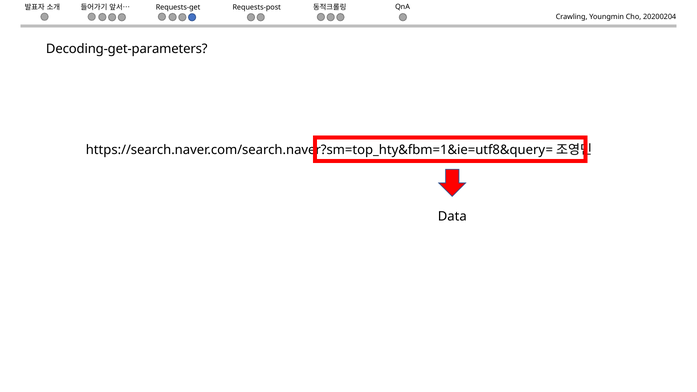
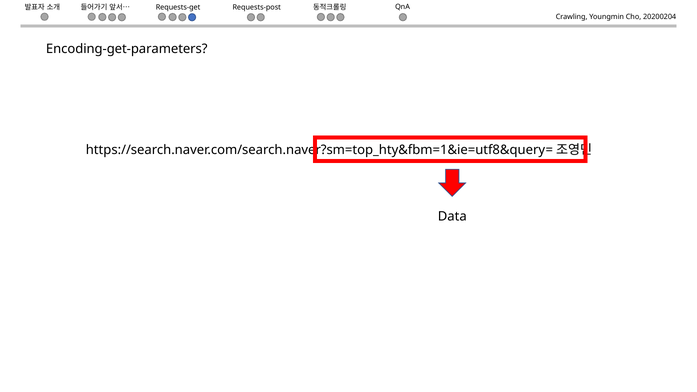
Decoding-get-parameters: Decoding-get-parameters -> Encoding-get-parameters
